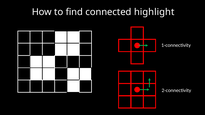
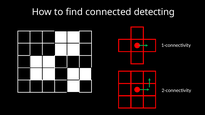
highlight: highlight -> detecting
